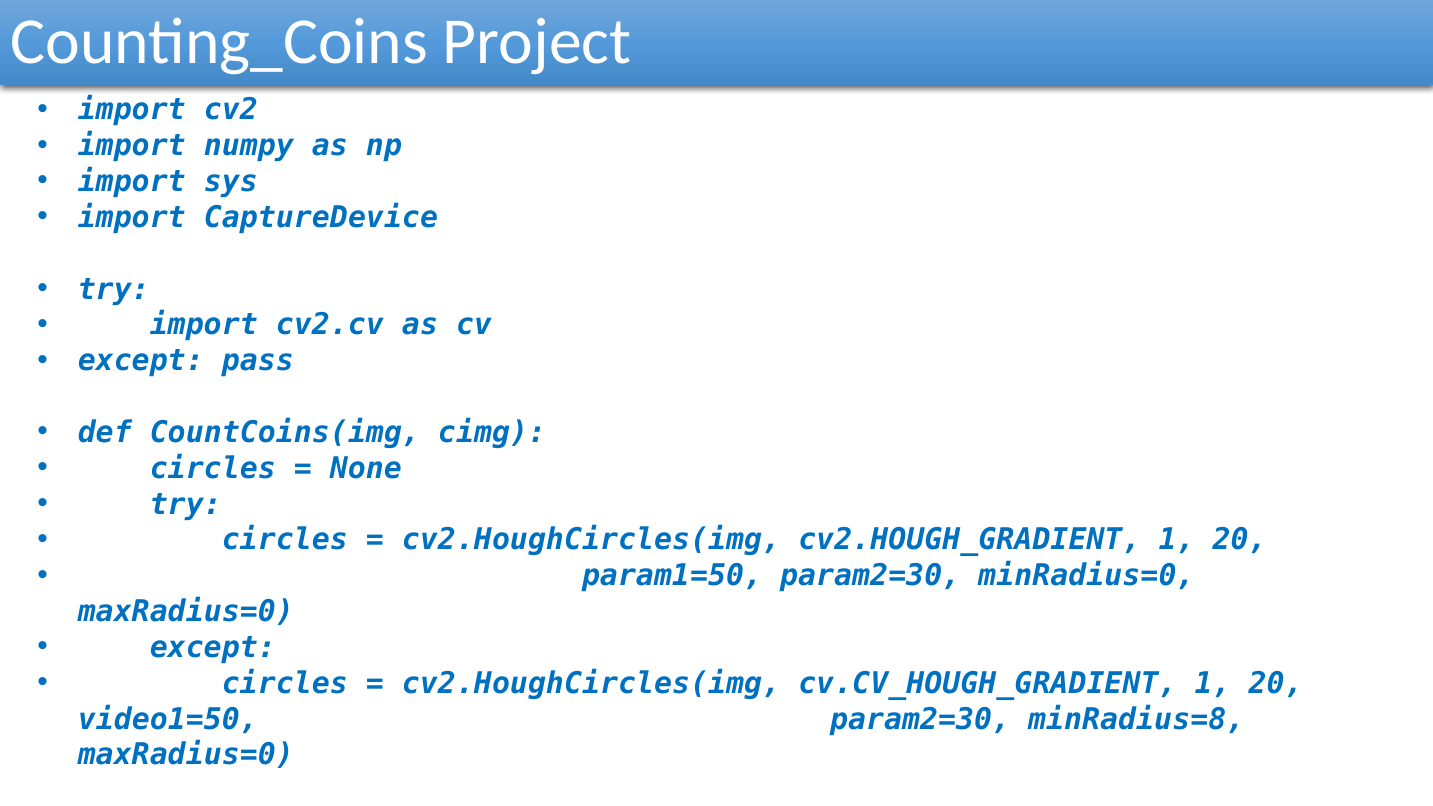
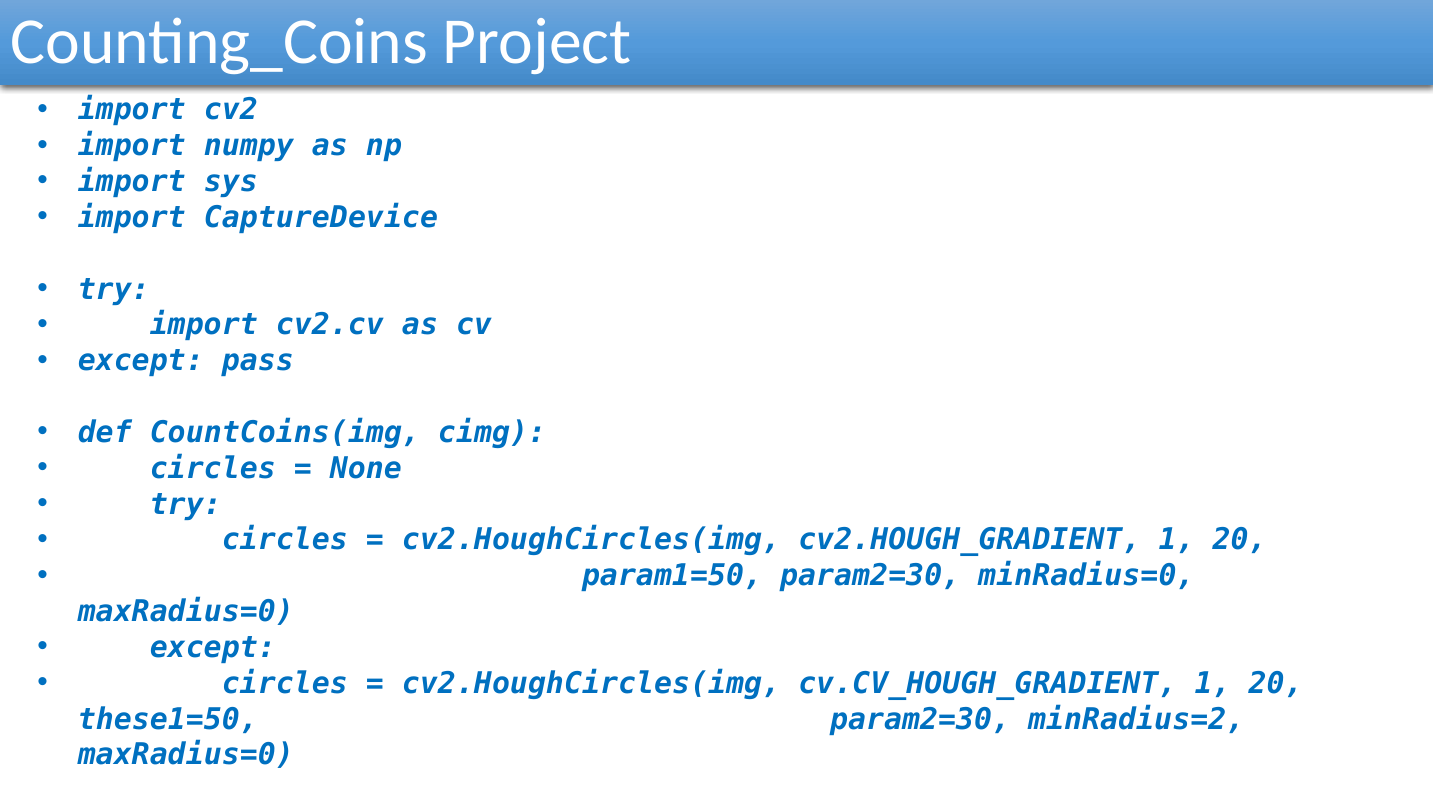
video1=50: video1=50 -> these1=50
minRadius=8: minRadius=8 -> minRadius=2
